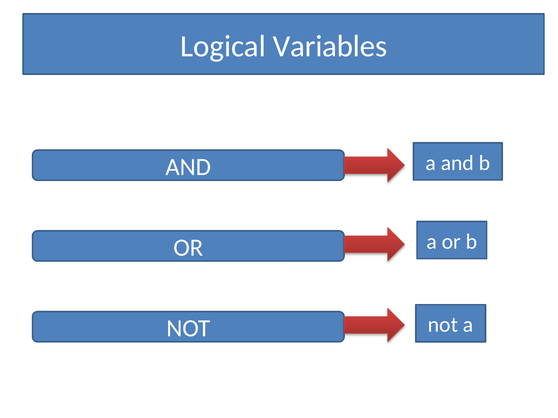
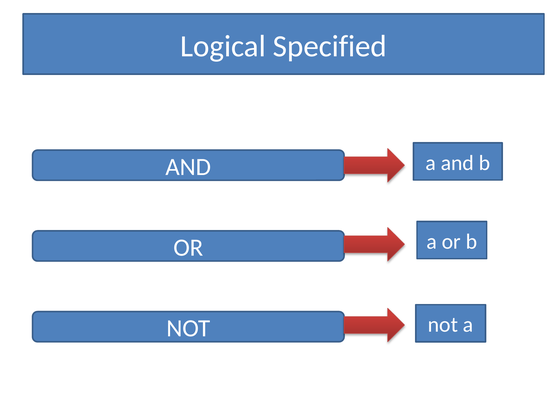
Variables: Variables -> Specified
